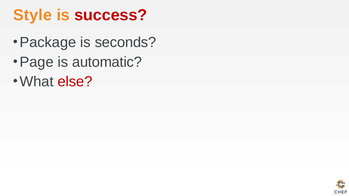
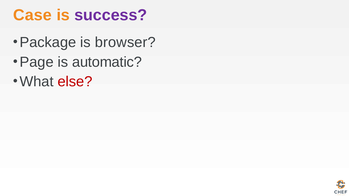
Style: Style -> Case
success colour: red -> purple
seconds: seconds -> browser
